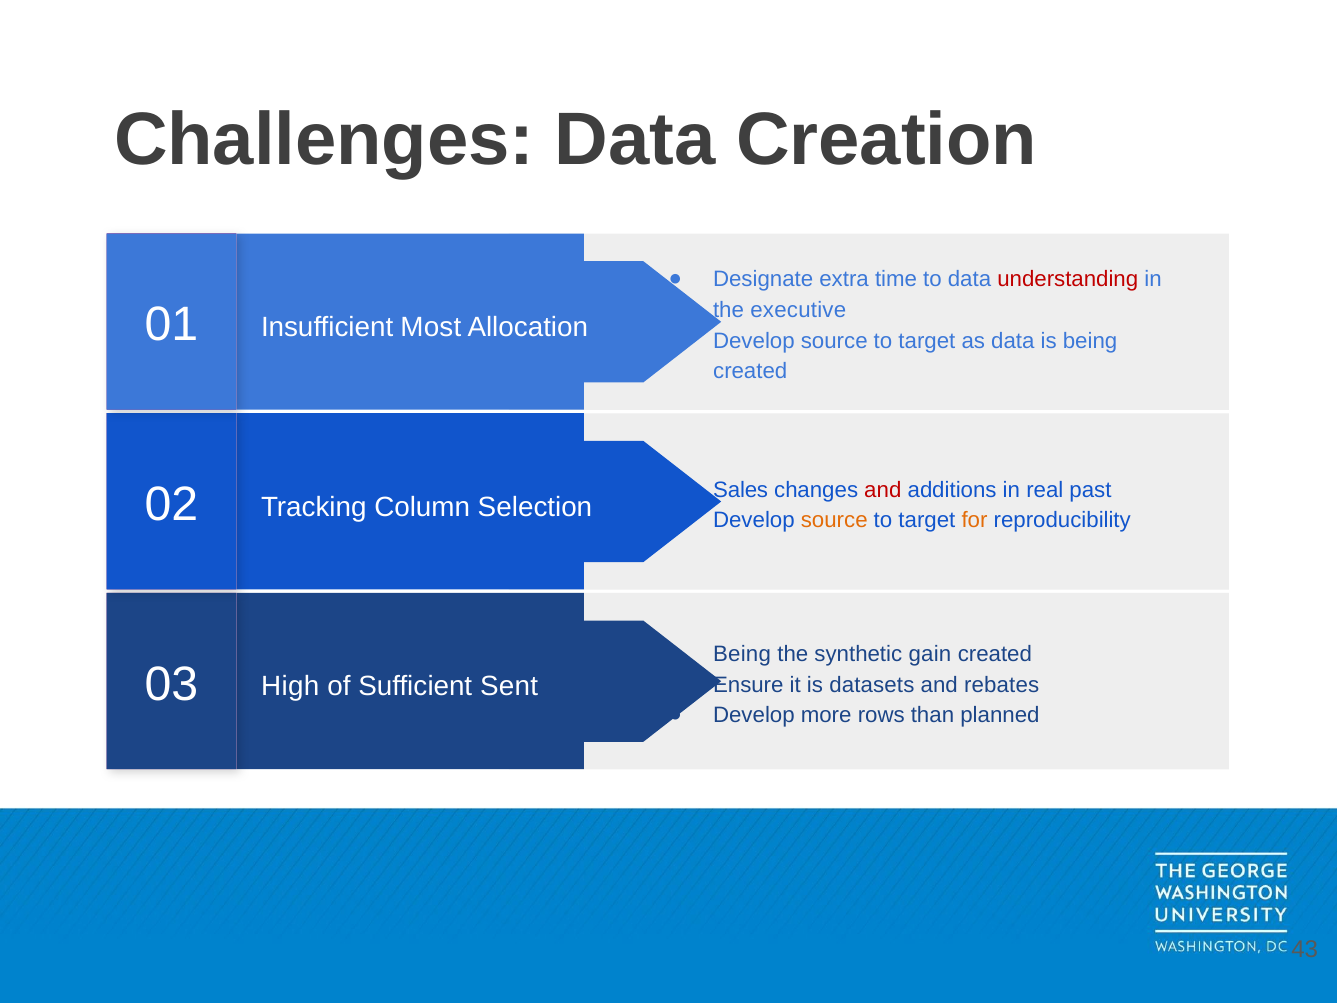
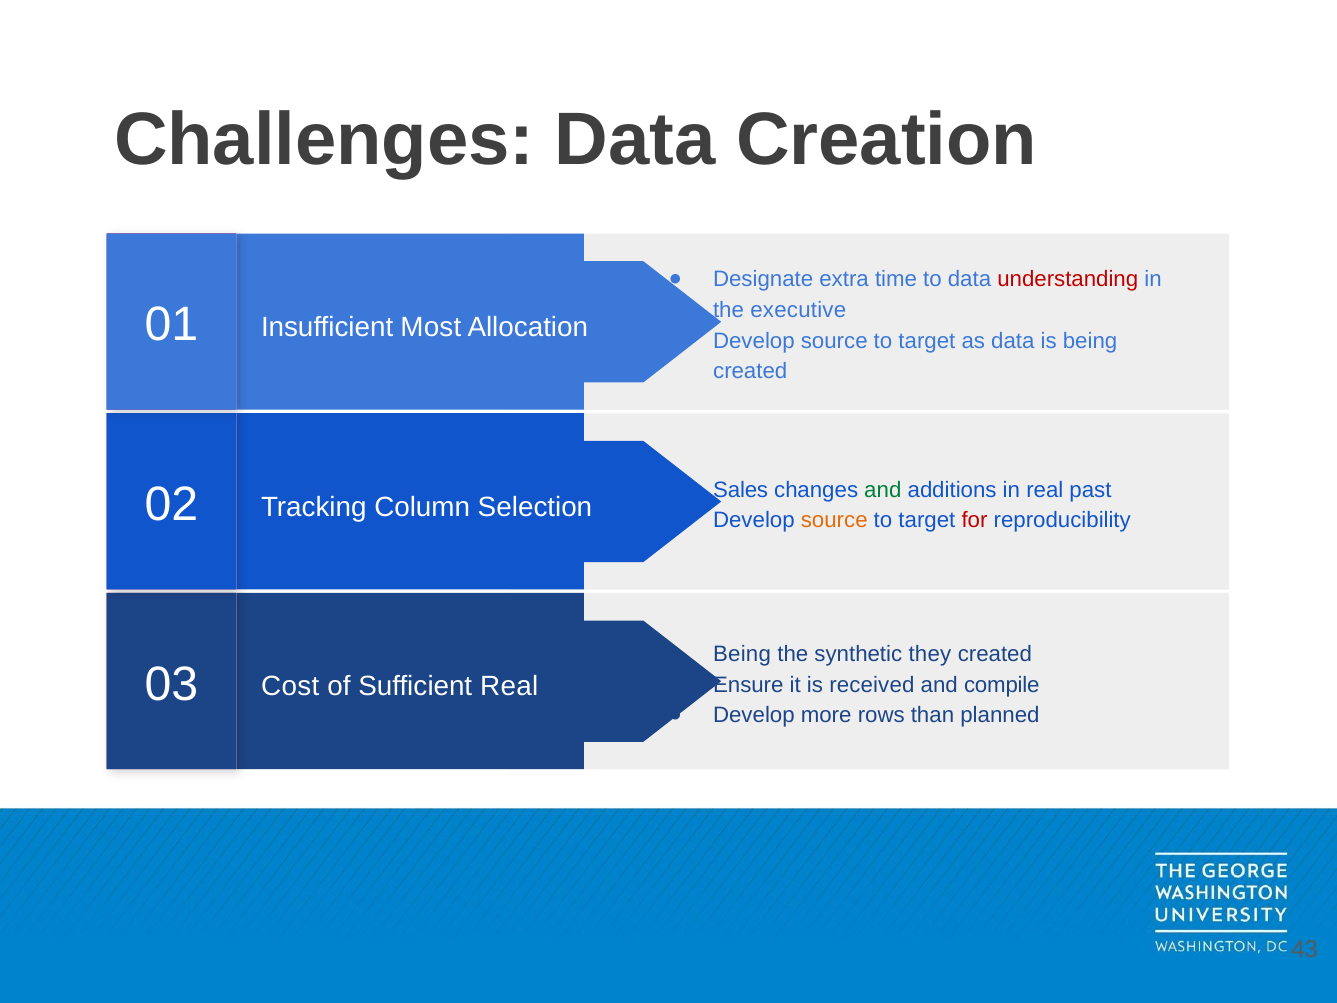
and at (883, 490) colour: red -> green
for colour: orange -> red
gain: gain -> they
datasets: datasets -> received
rebates: rebates -> compile
High: High -> Cost
Sufficient Sent: Sent -> Real
